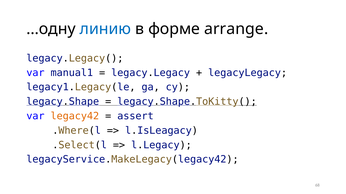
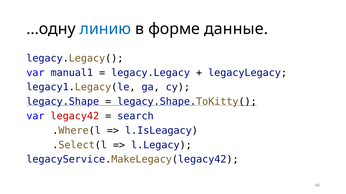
arrange: arrange -> данные
legacy42 colour: orange -> red
assert: assert -> search
